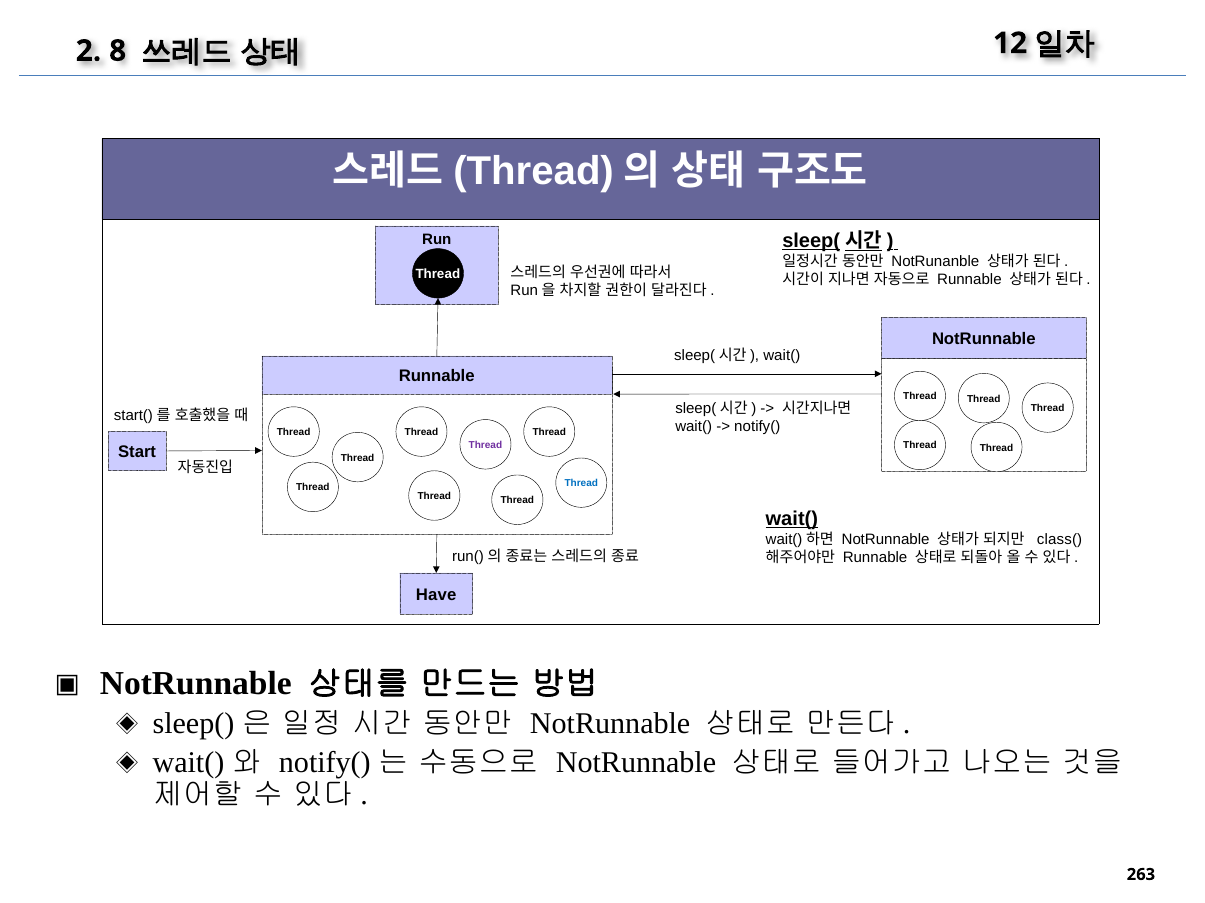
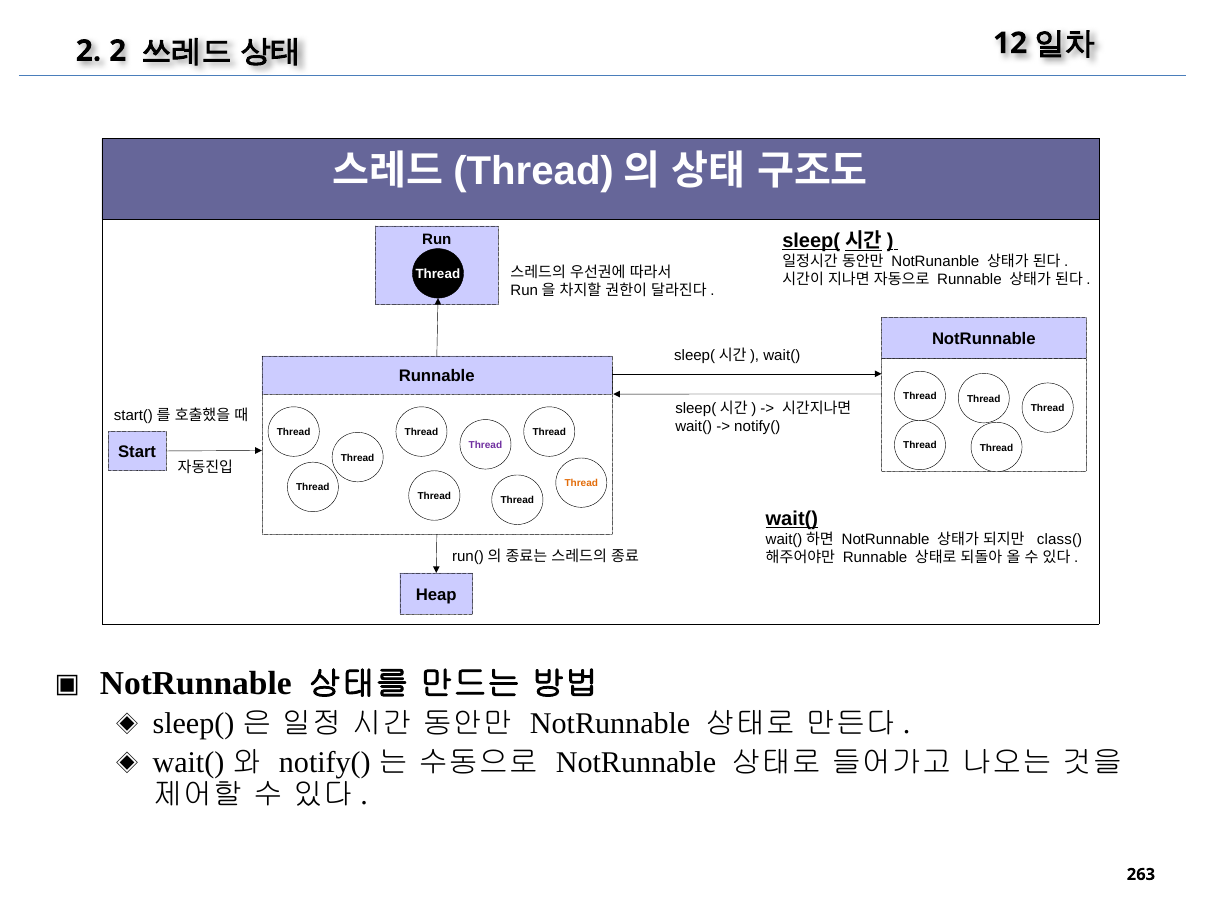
2 8: 8 -> 2
Thread at (581, 484) colour: blue -> orange
Have: Have -> Heap
